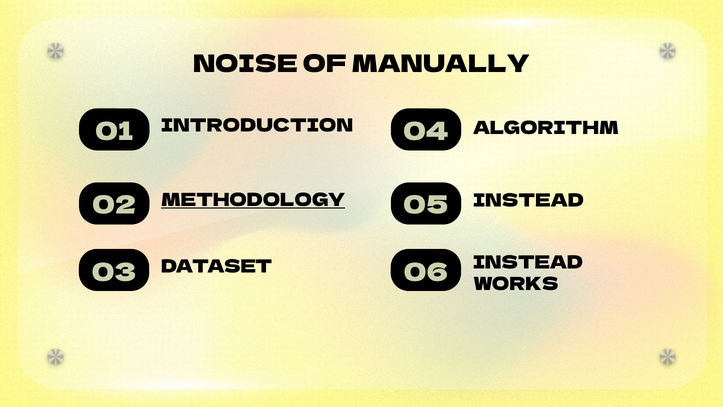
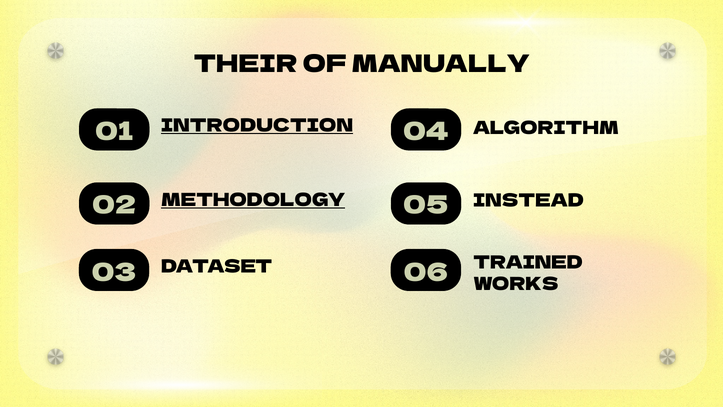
NOISE: NOISE -> THEIR
INTRODUCTION underline: none -> present
INSTEAD at (528, 263): INSTEAD -> TRAINED
